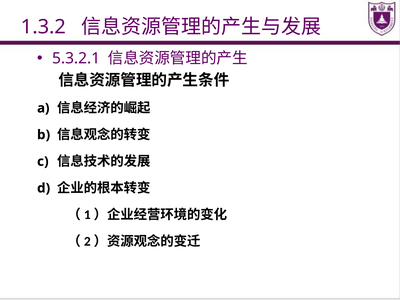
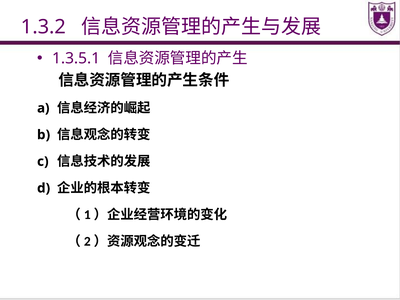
5.3.2.1: 5.3.2.1 -> 1.3.5.1
